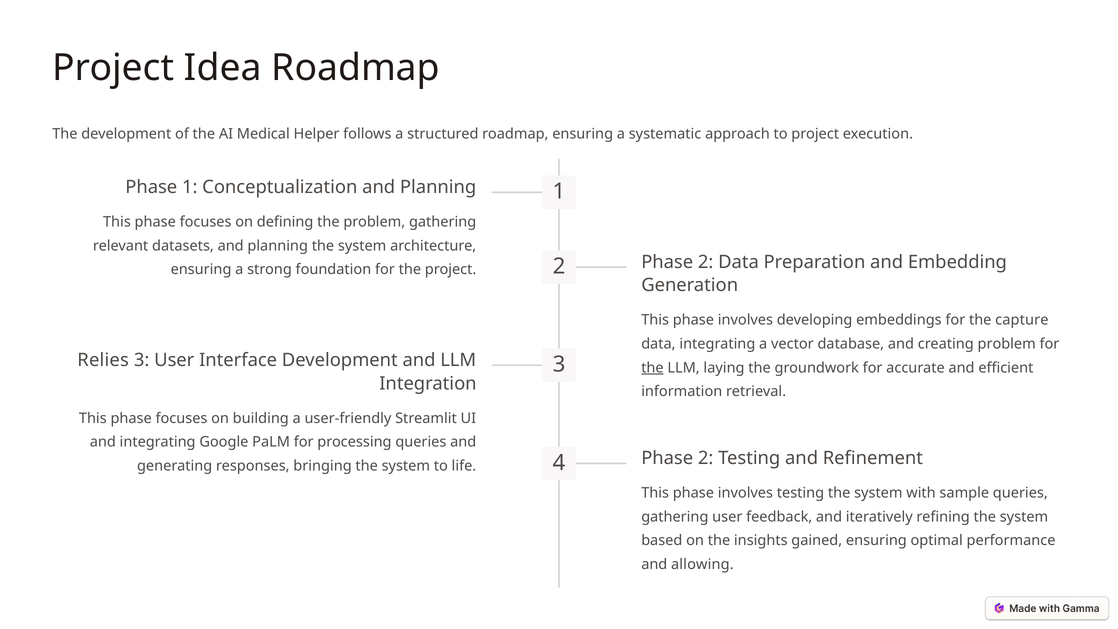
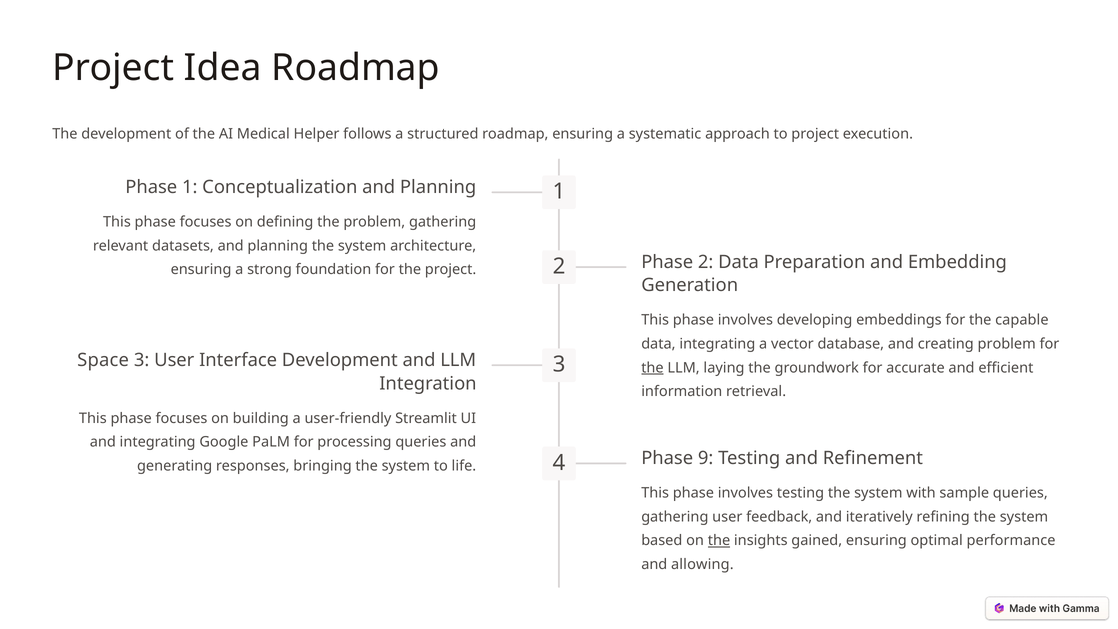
capture: capture -> capable
Relies: Relies -> Space
4 Phase 2: 2 -> 9
the at (719, 541) underline: none -> present
